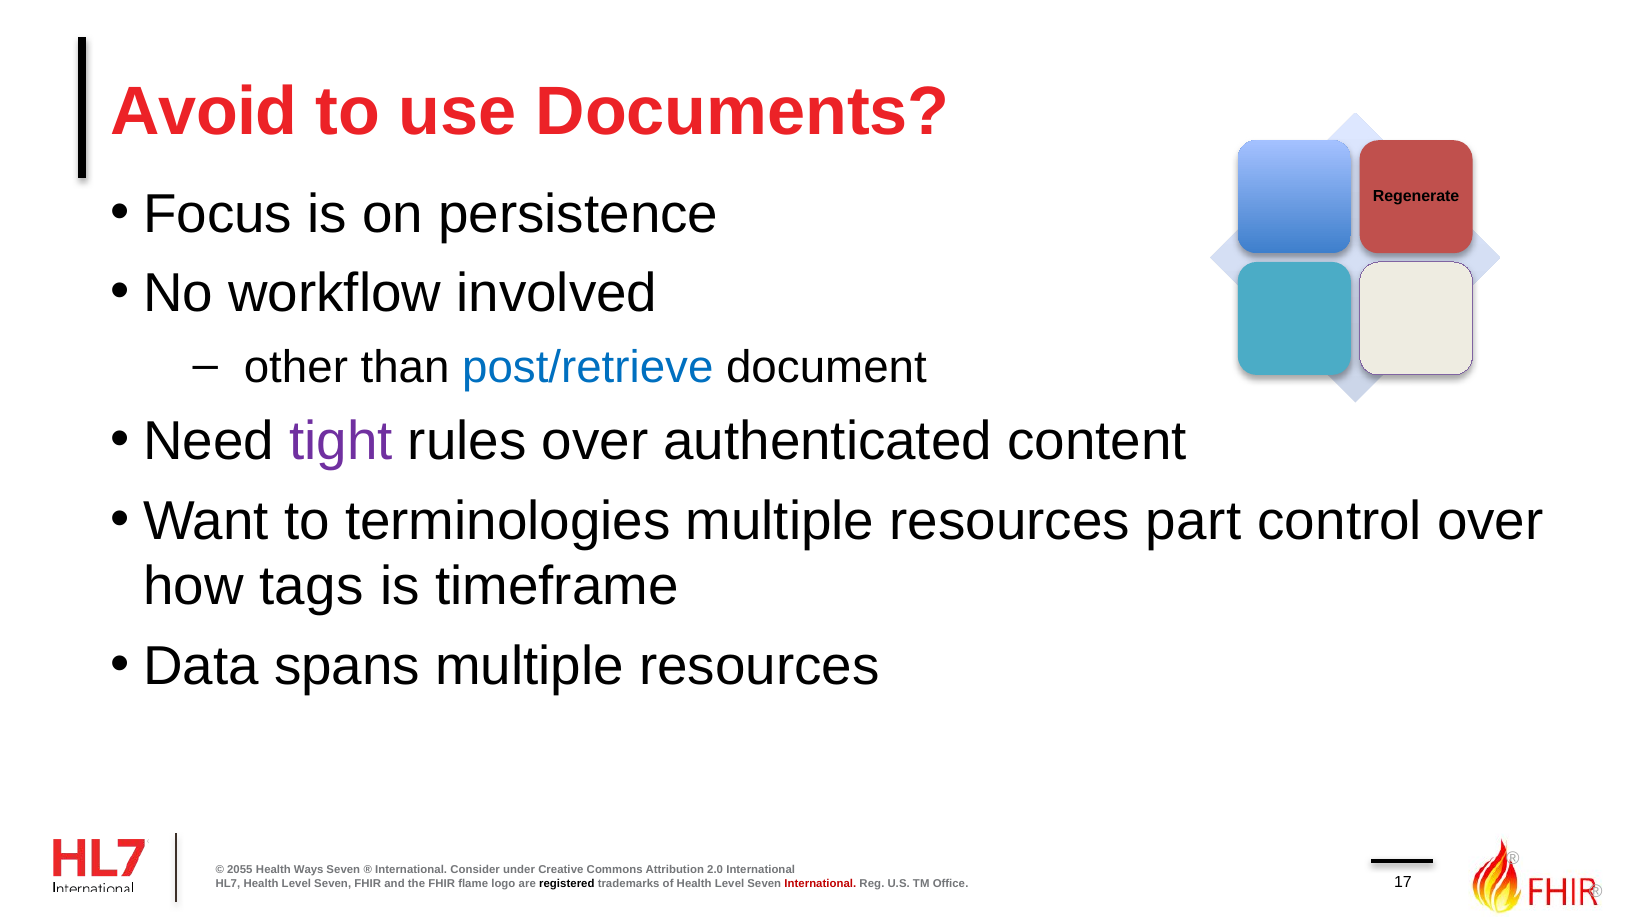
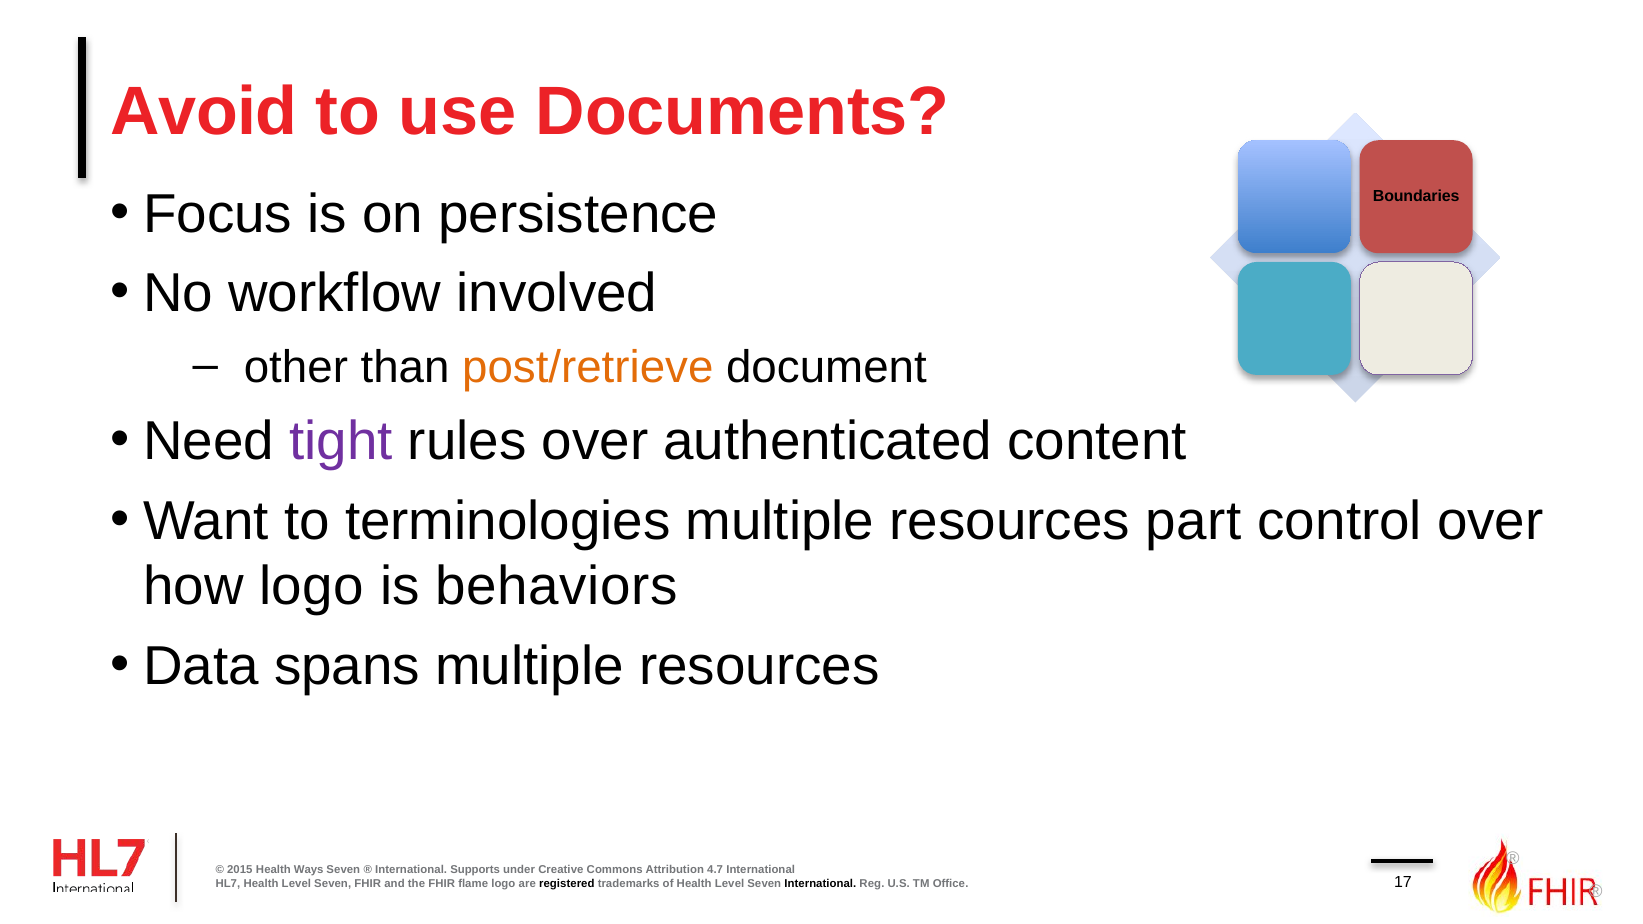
Regenerate: Regenerate -> Boundaries
post/retrieve colour: blue -> orange
how tags: tags -> logo
timeframe: timeframe -> behaviors
2055: 2055 -> 2015
Consider: Consider -> Supports
2.0: 2.0 -> 4.7
International at (820, 884) colour: red -> black
